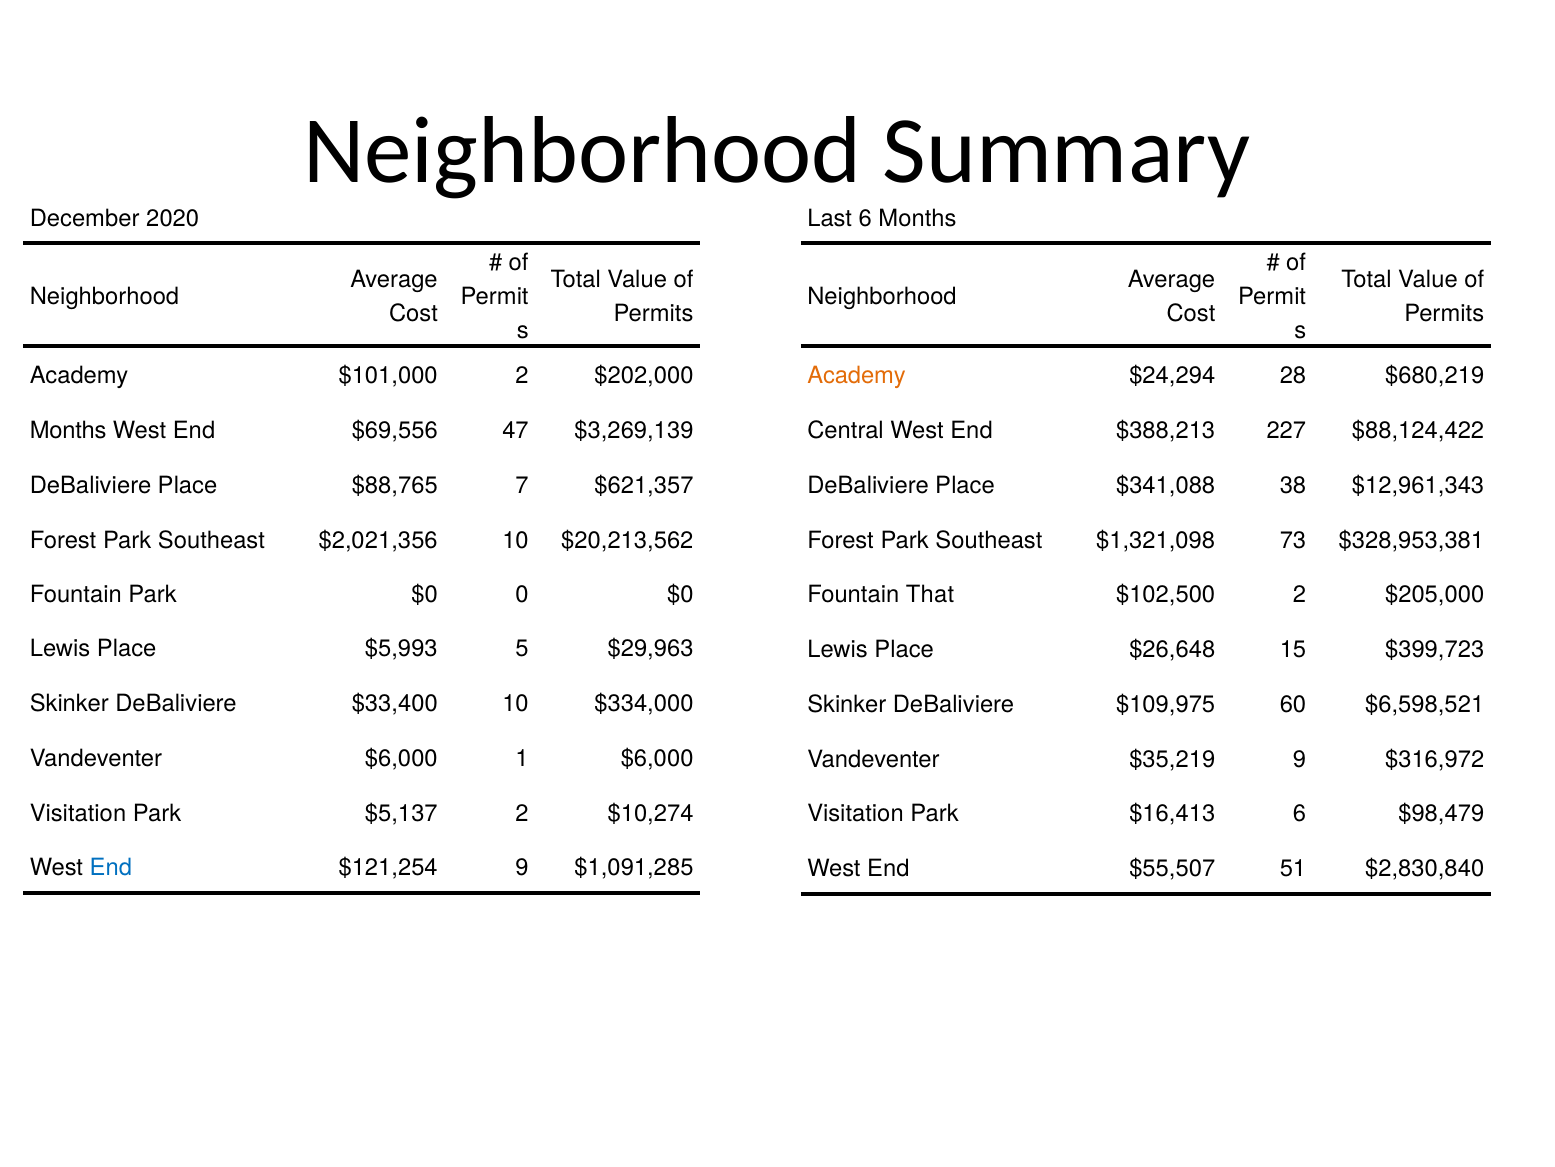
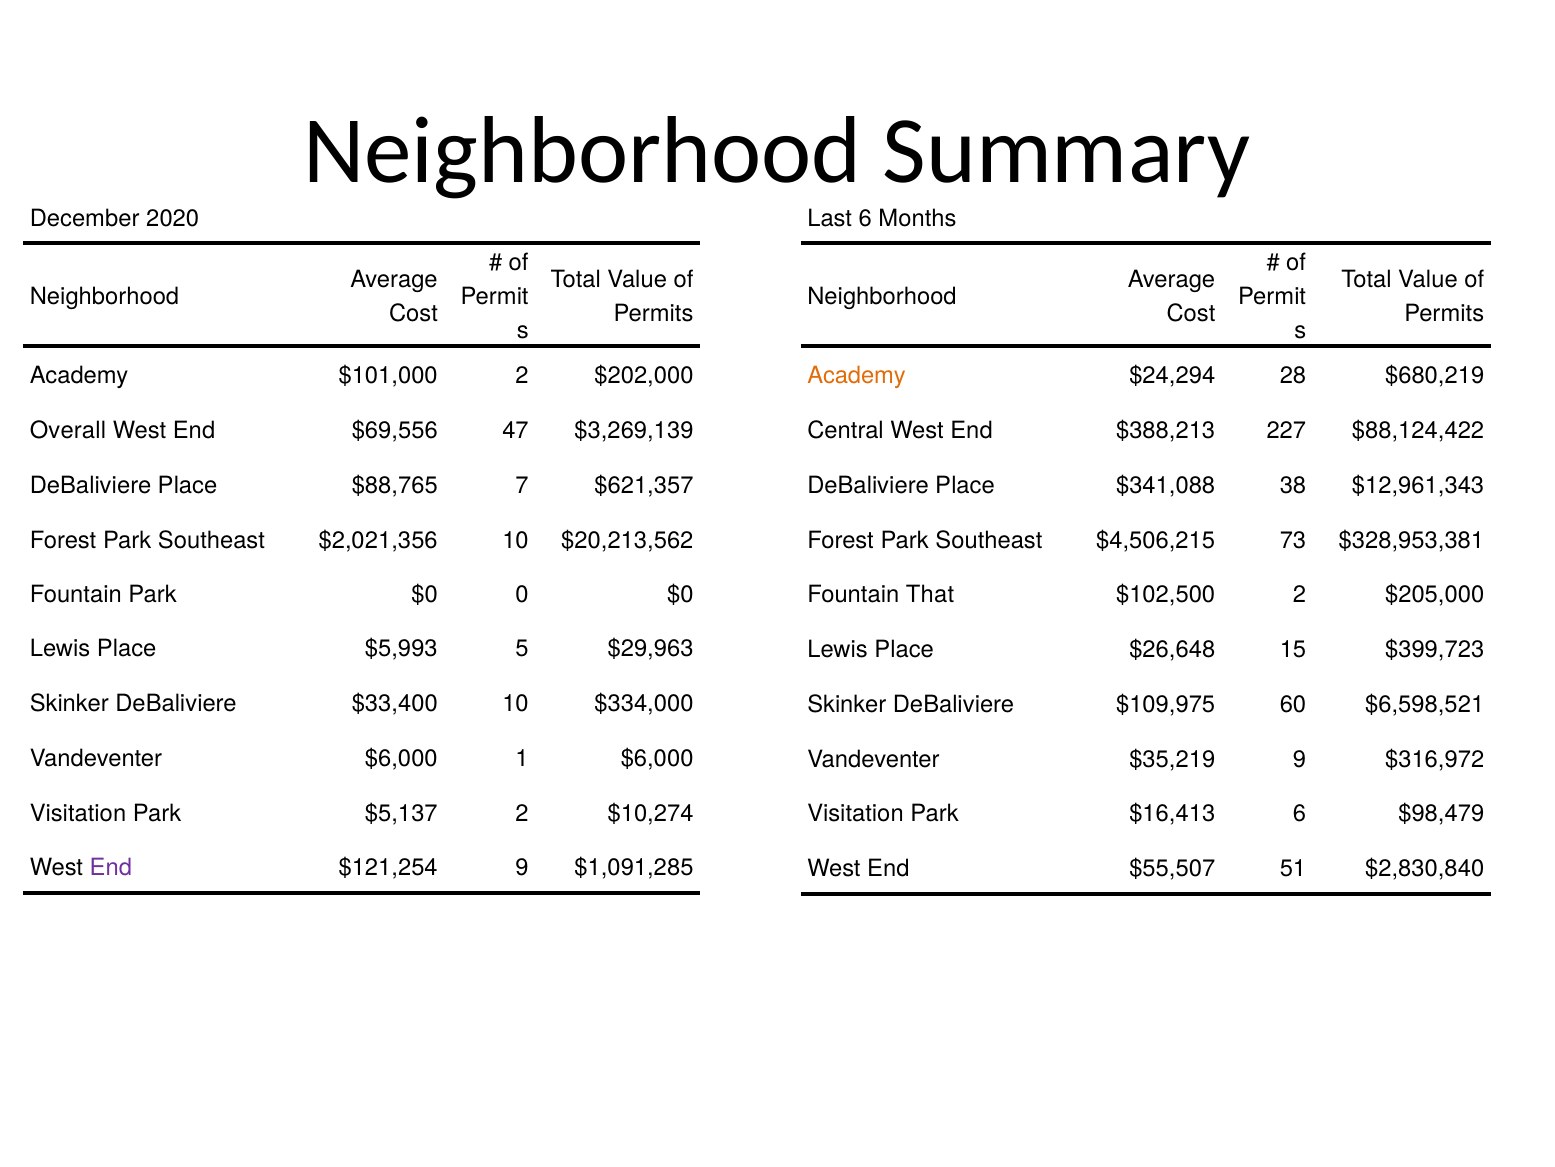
Months at (68, 430): Months -> Overall
$1,321,098: $1,321,098 -> $4,506,215
End at (111, 867) colour: blue -> purple
